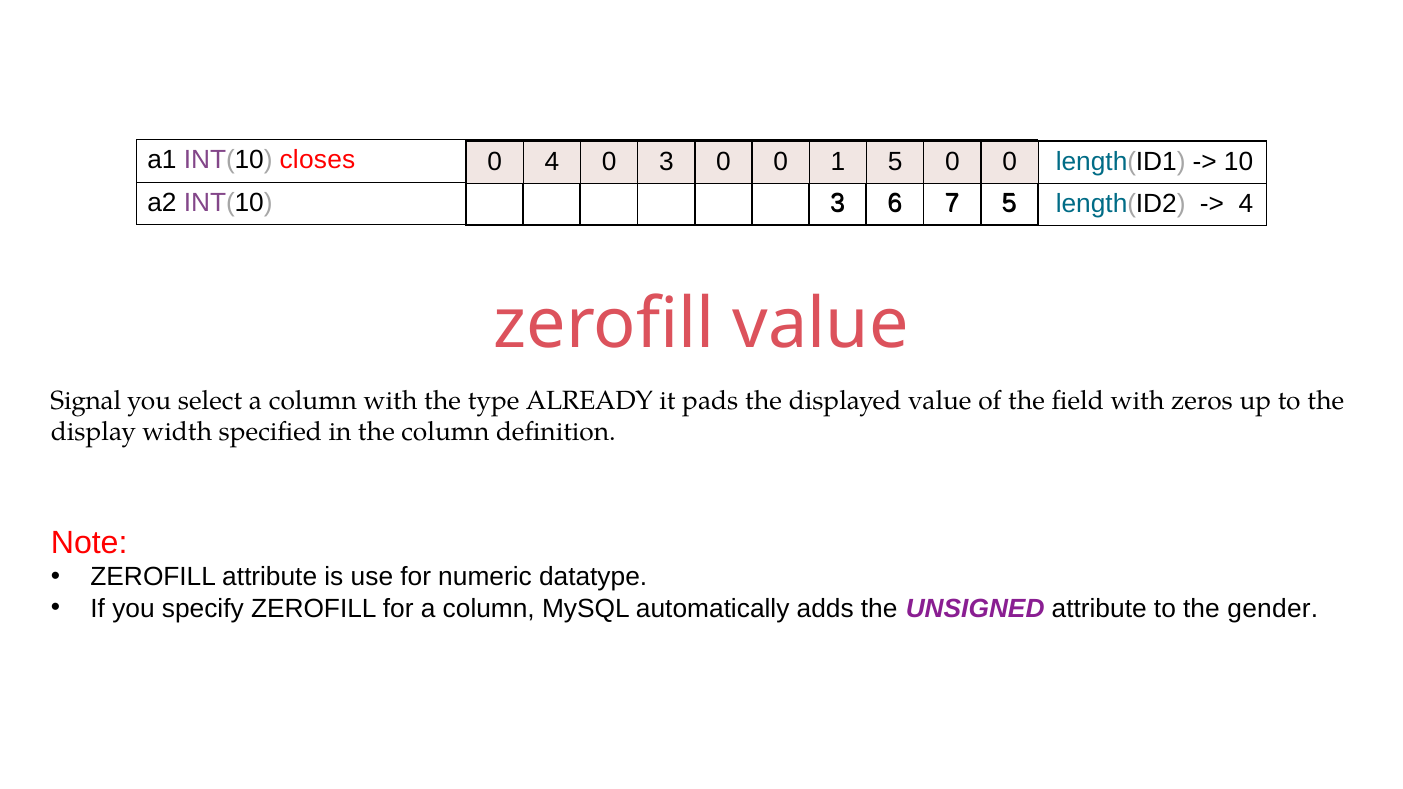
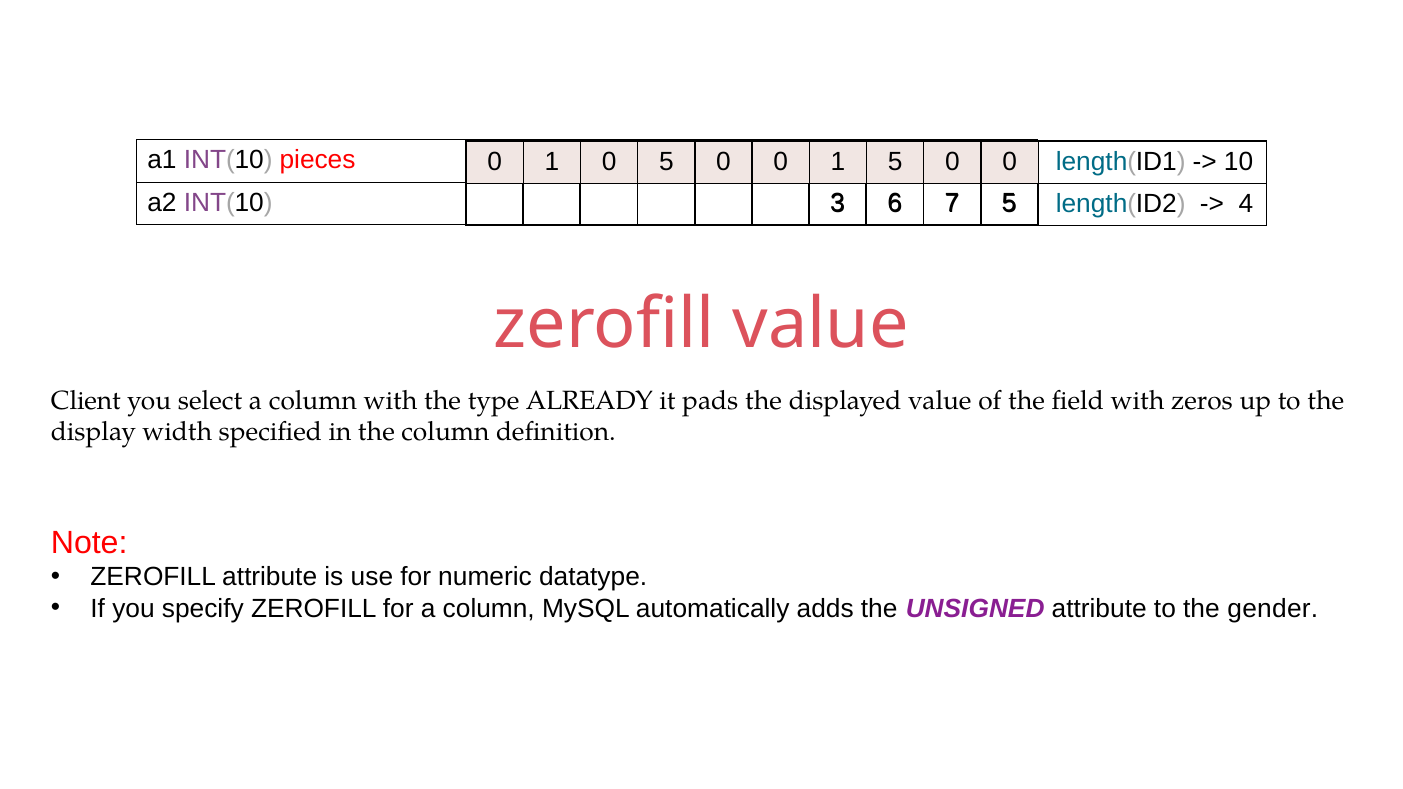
closes: closes -> pieces
4 at (552, 161): 4 -> 1
0 3: 3 -> 5
Signal: Signal -> Client
